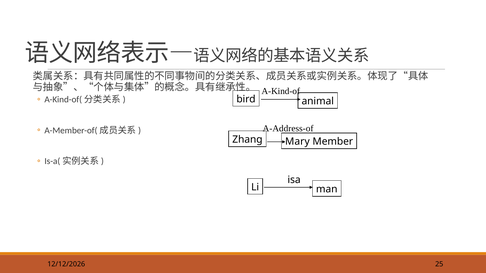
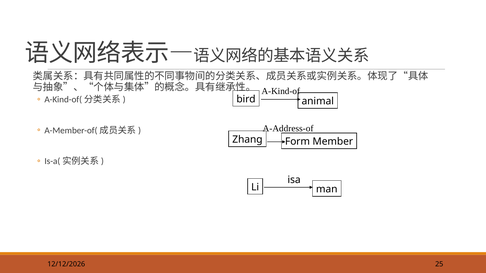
Mary: Mary -> Form
